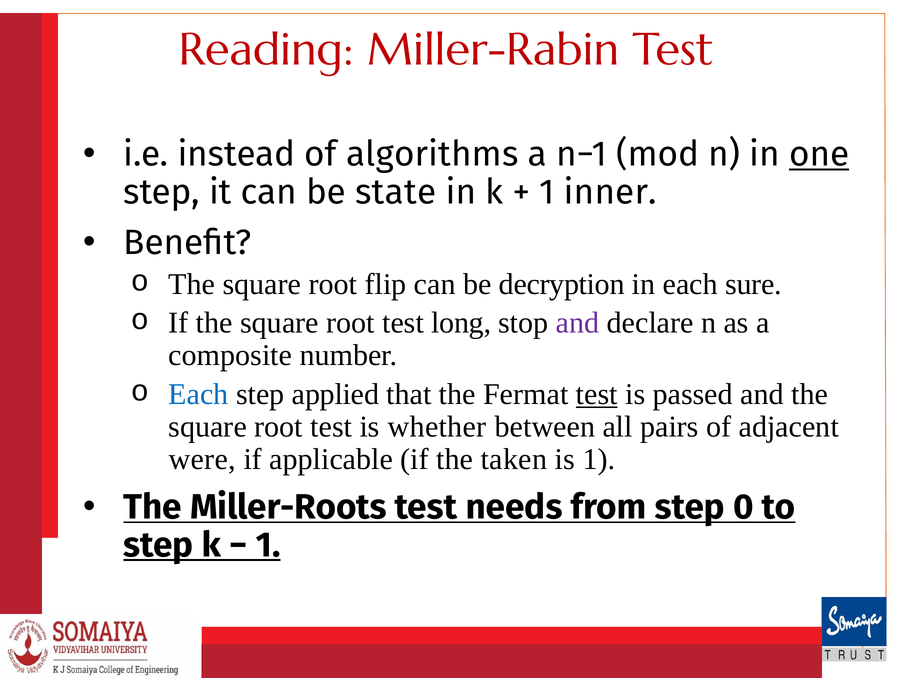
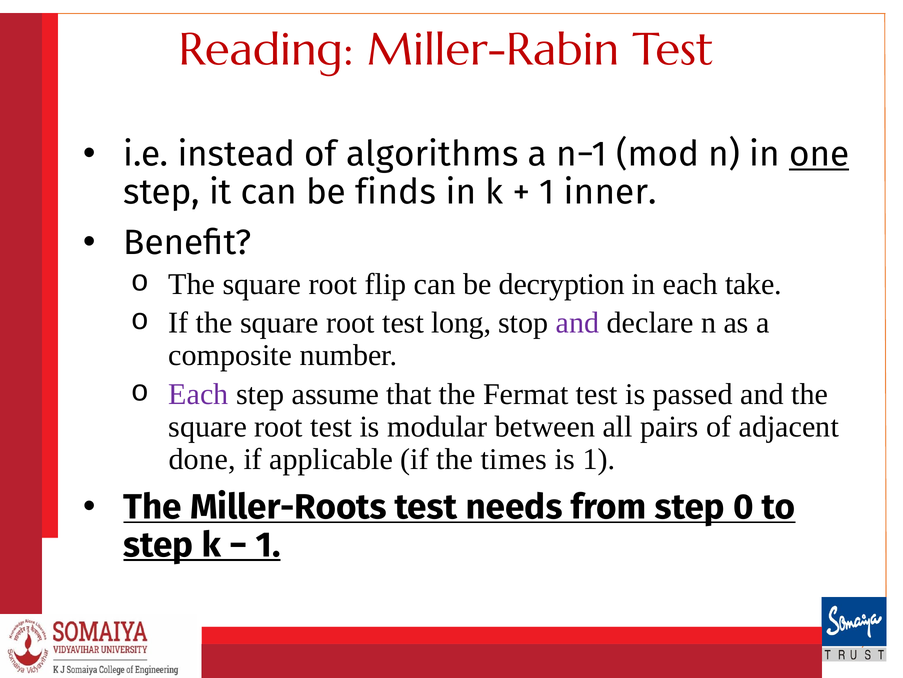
state: state -> finds
sure: sure -> take
Each at (198, 394) colour: blue -> purple
applied: applied -> assume
test at (597, 394) underline: present -> none
whether: whether -> modular
were: were -> done
taken: taken -> times
